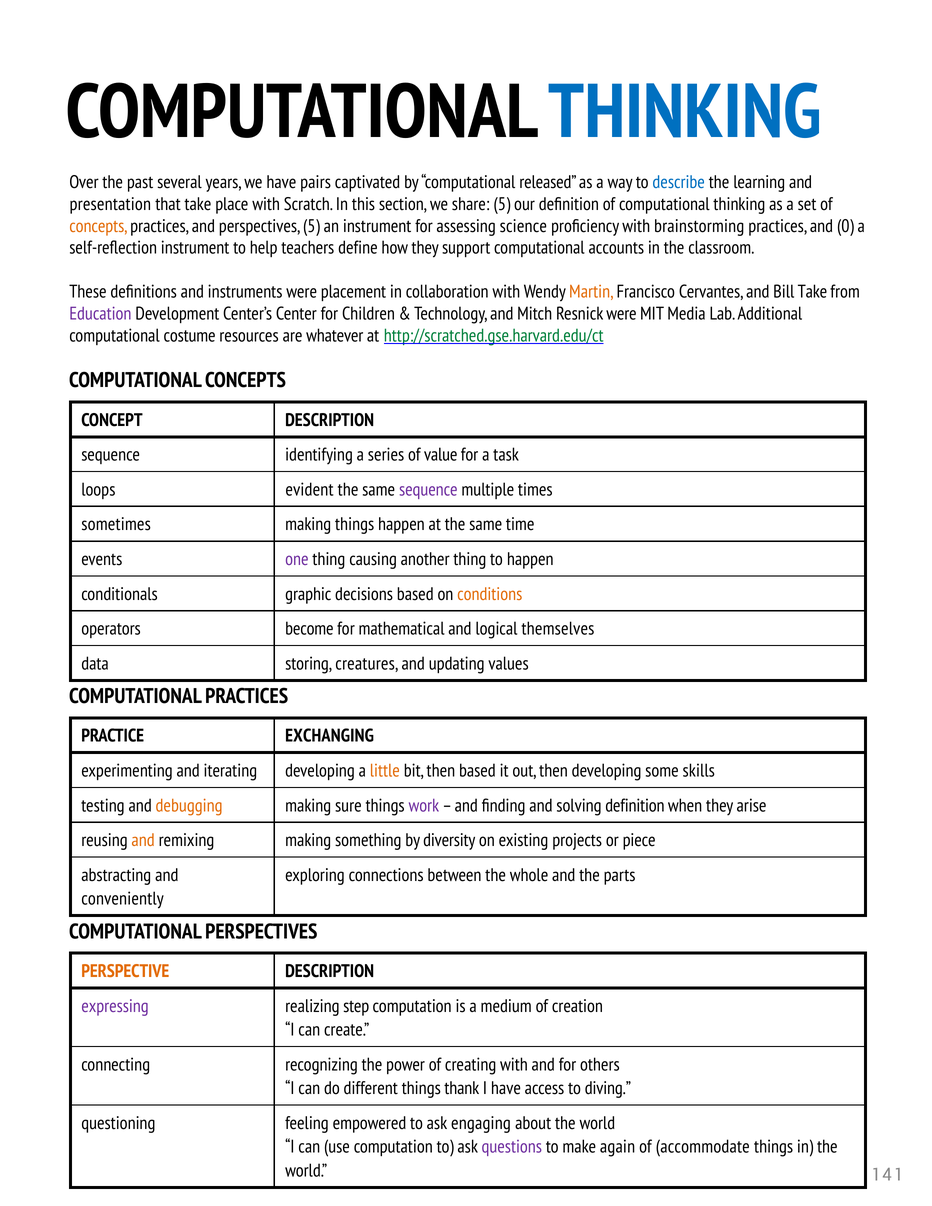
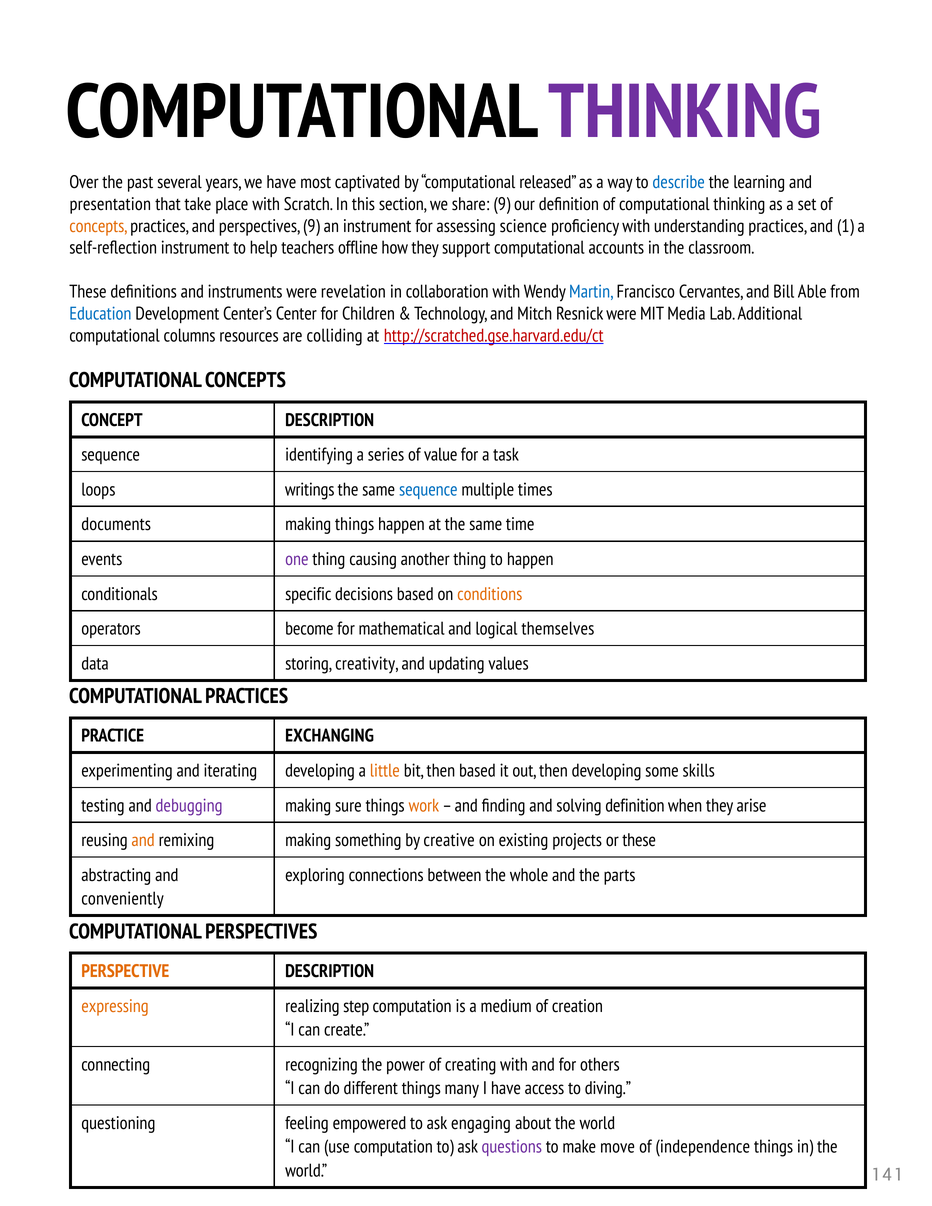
THINKING at (685, 112) colour: blue -> purple
pairs: pairs -> most
share 5: 5 -> 9
perspectives 5: 5 -> 9
brainstorming: brainstorming -> understanding
0: 0 -> 1
define: define -> offline
placement: placement -> revelation
Martin colour: orange -> blue
Bill Take: Take -> Able
Education colour: purple -> blue
costume: costume -> columns
whatever: whatever -> colliding
http://scratched.gse.harvard.edu/ct colour: green -> red
evident: evident -> writings
sequence at (428, 490) colour: purple -> blue
sometimes: sometimes -> documents
graphic: graphic -> specific
creatures: creatures -> creativity
debugging colour: orange -> purple
work colour: purple -> orange
diversity: diversity -> creative
or piece: piece -> these
expressing colour: purple -> orange
thank: thank -> many
again: again -> move
accommodate: accommodate -> independence
